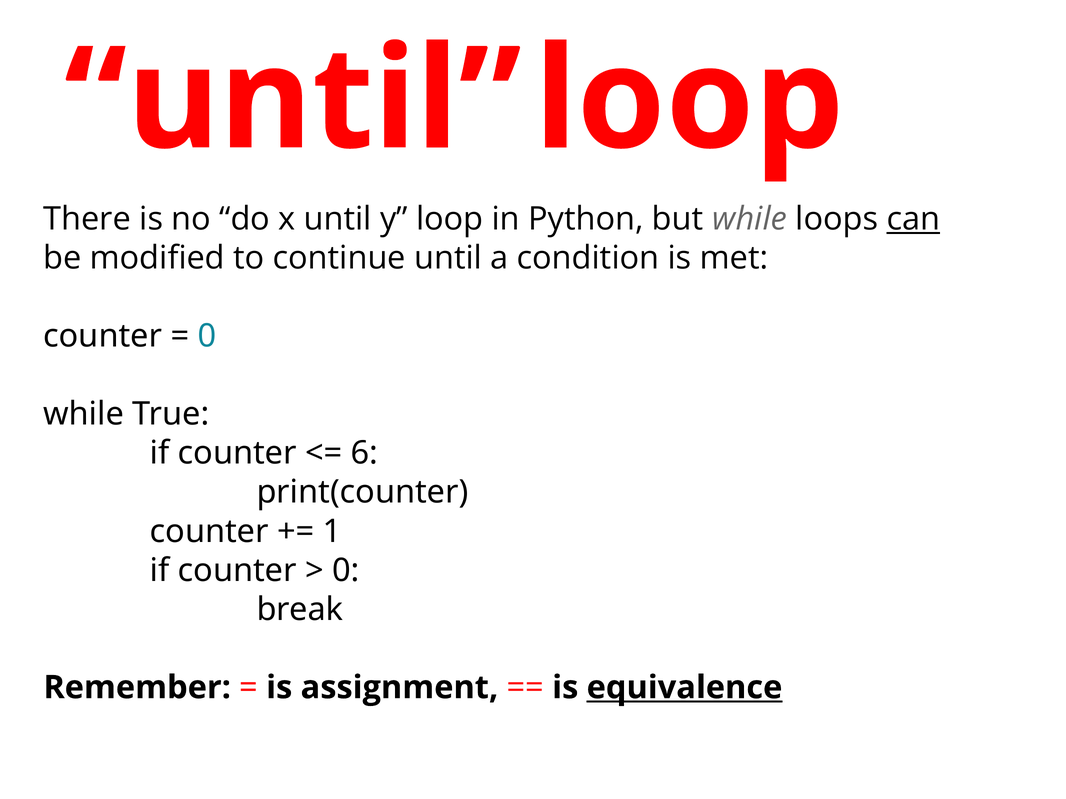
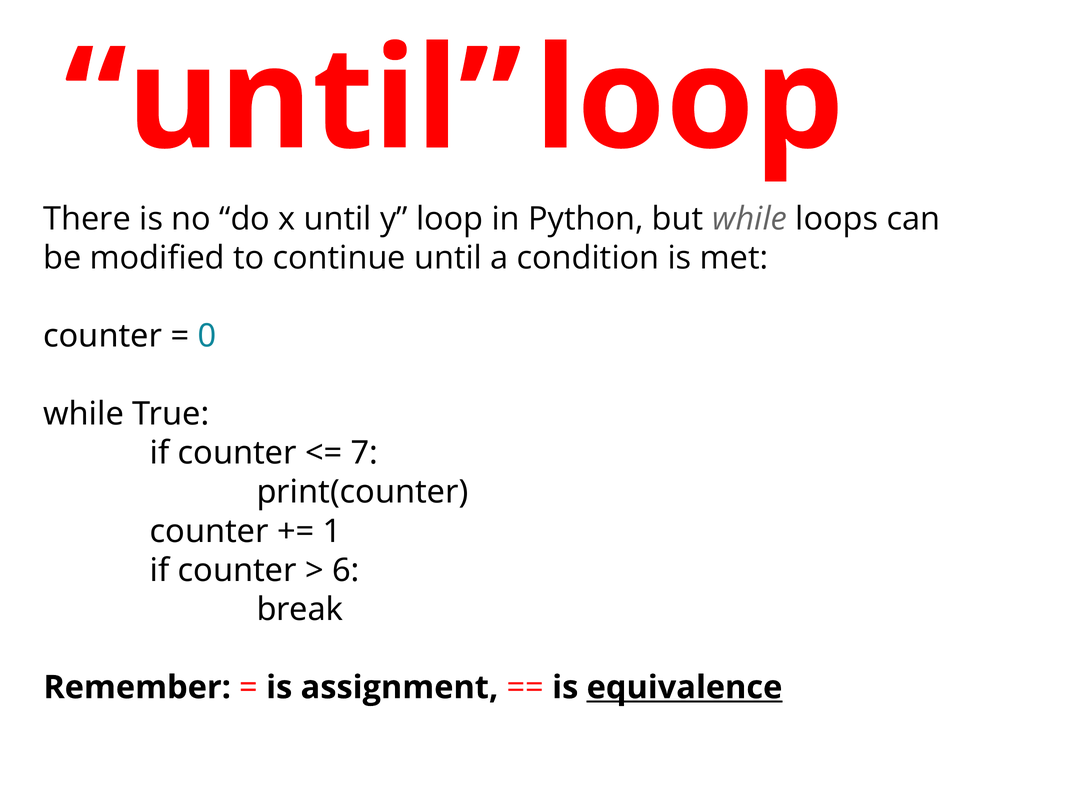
can underline: present -> none
6: 6 -> 7
0 at (346, 571): 0 -> 6
